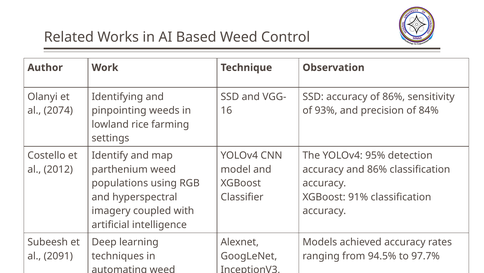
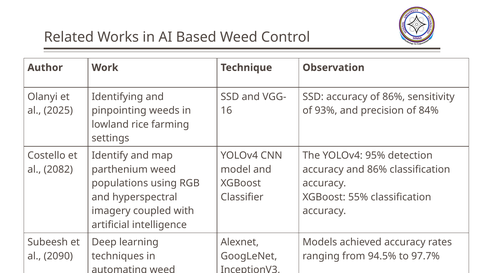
2074: 2074 -> 2025
2012: 2012 -> 2082
91%: 91% -> 55%
2091: 2091 -> 2090
